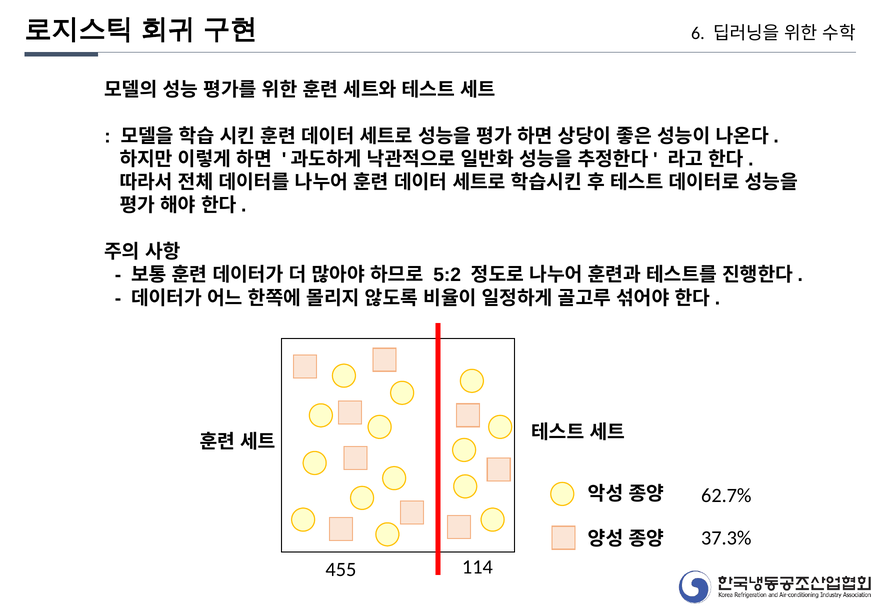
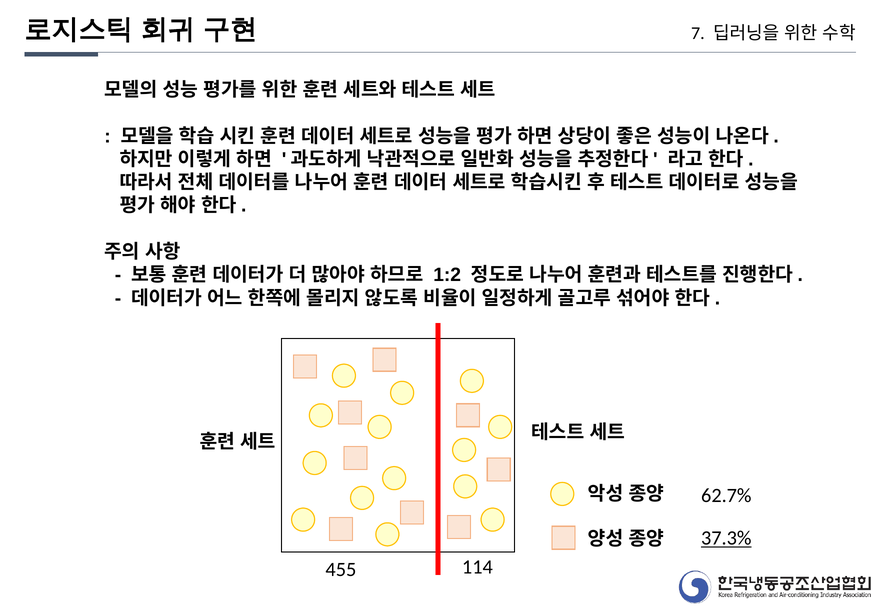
6: 6 -> 7
5:2: 5:2 -> 1:2
37.3% underline: none -> present
